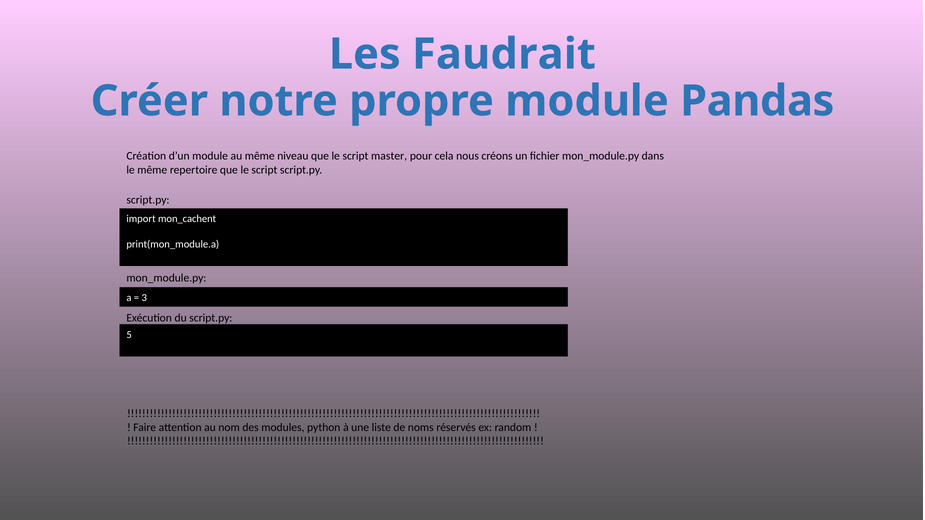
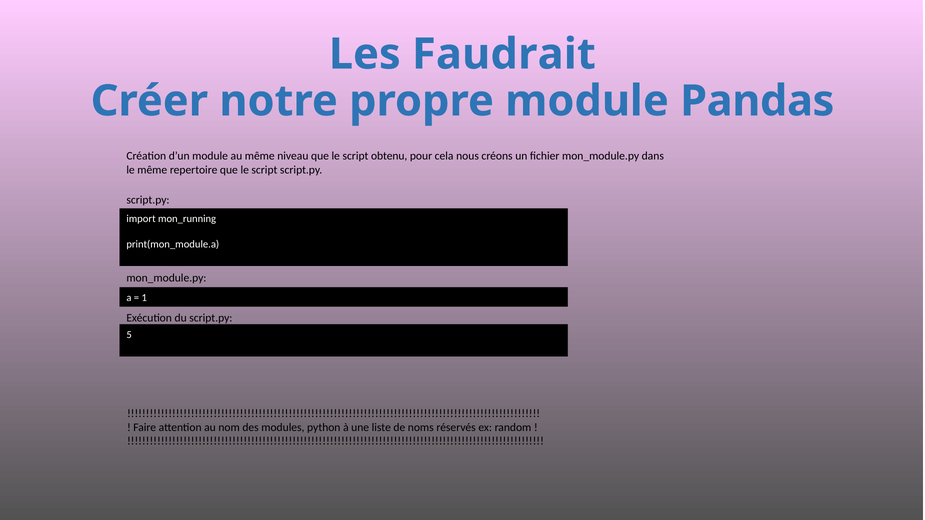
master: master -> obtenu
mon_cachent: mon_cachent -> mon_running
3: 3 -> 1
